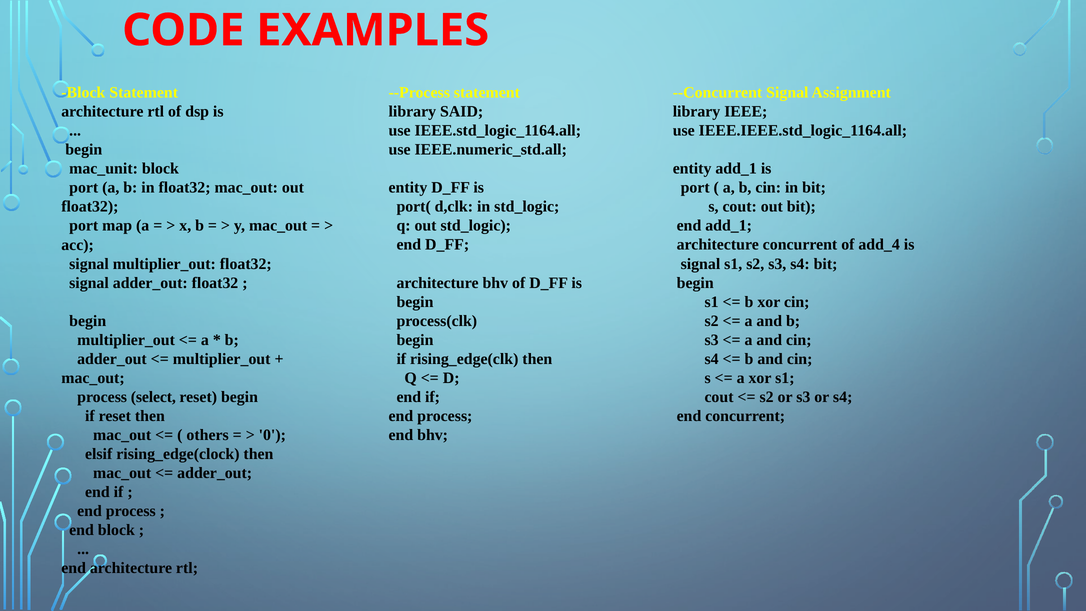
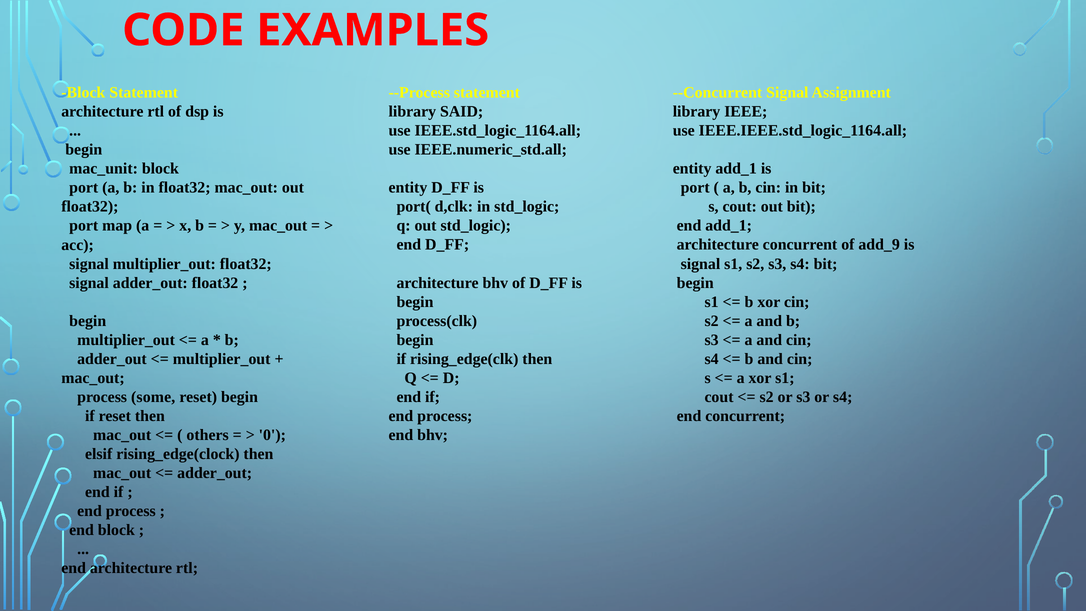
add_4: add_4 -> add_9
select: select -> some
